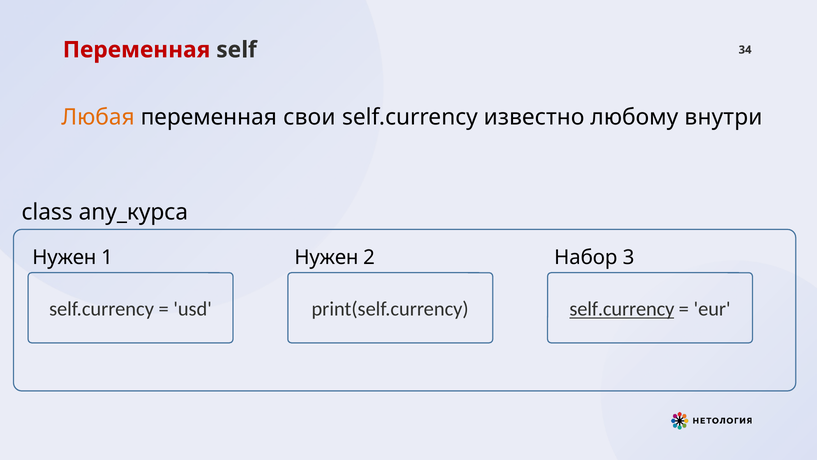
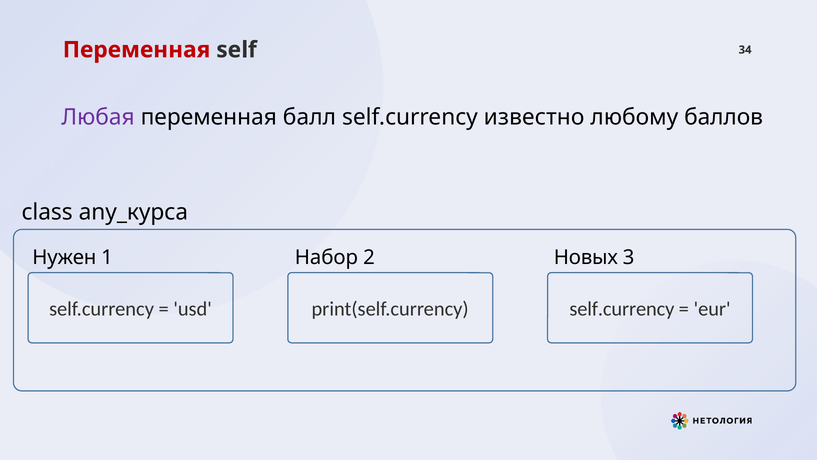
Любая colour: orange -> purple
свои: свои -> балл
внутри: внутри -> баллов
Нужен at (326, 257): Нужен -> Набор
Набор: Набор -> Новых
self.currency at (622, 309) underline: present -> none
